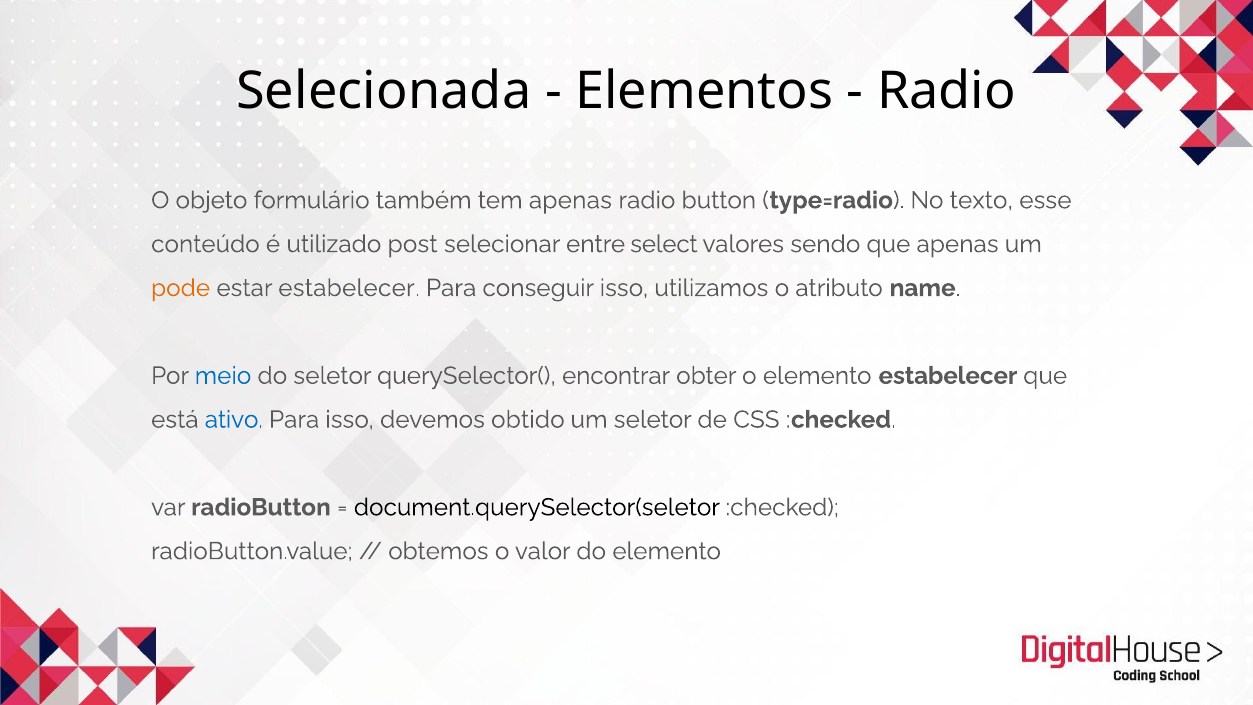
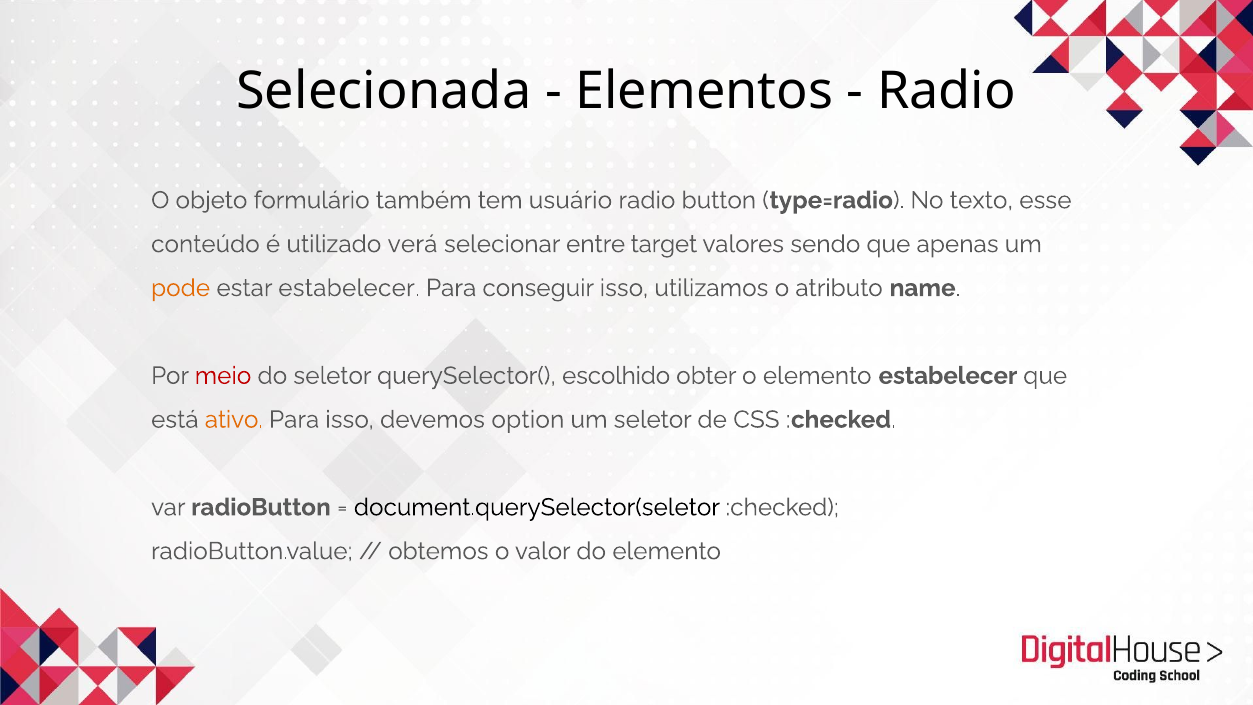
tem apenas: apenas -> usuário
post: post -> verá
select: select -> target
meio colour: blue -> red
encontrar: encontrar -> escolhido
ativo colour: blue -> orange
obtido: obtido -> option
